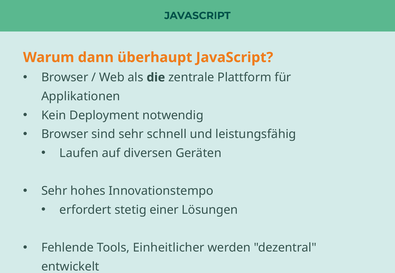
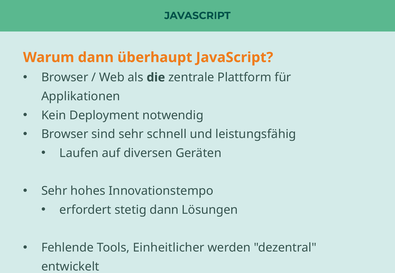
stetig einer: einer -> dann
